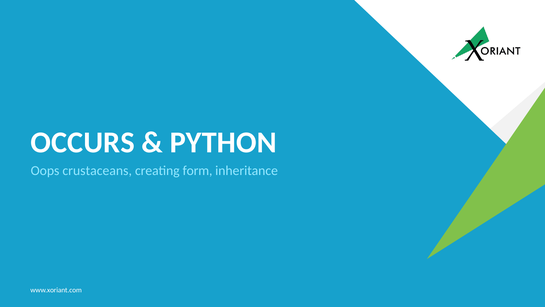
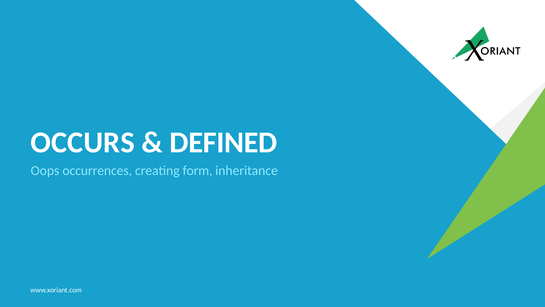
PYTHON: PYTHON -> DEFINED
crustaceans: crustaceans -> occurrences
